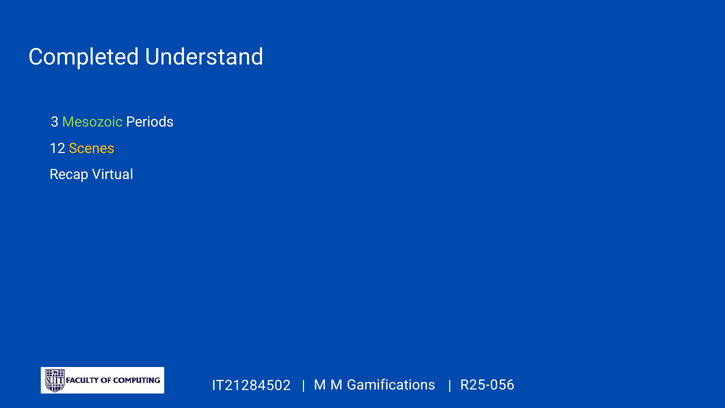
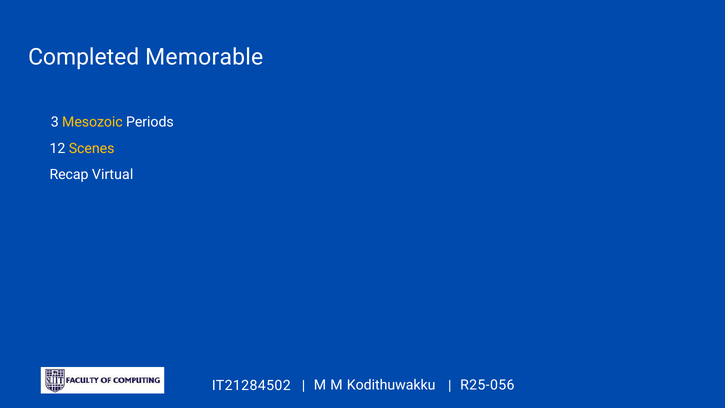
Understand: Understand -> Memorable
Mesozoic colour: light green -> yellow
Gamifications: Gamifications -> Kodithuwakku
